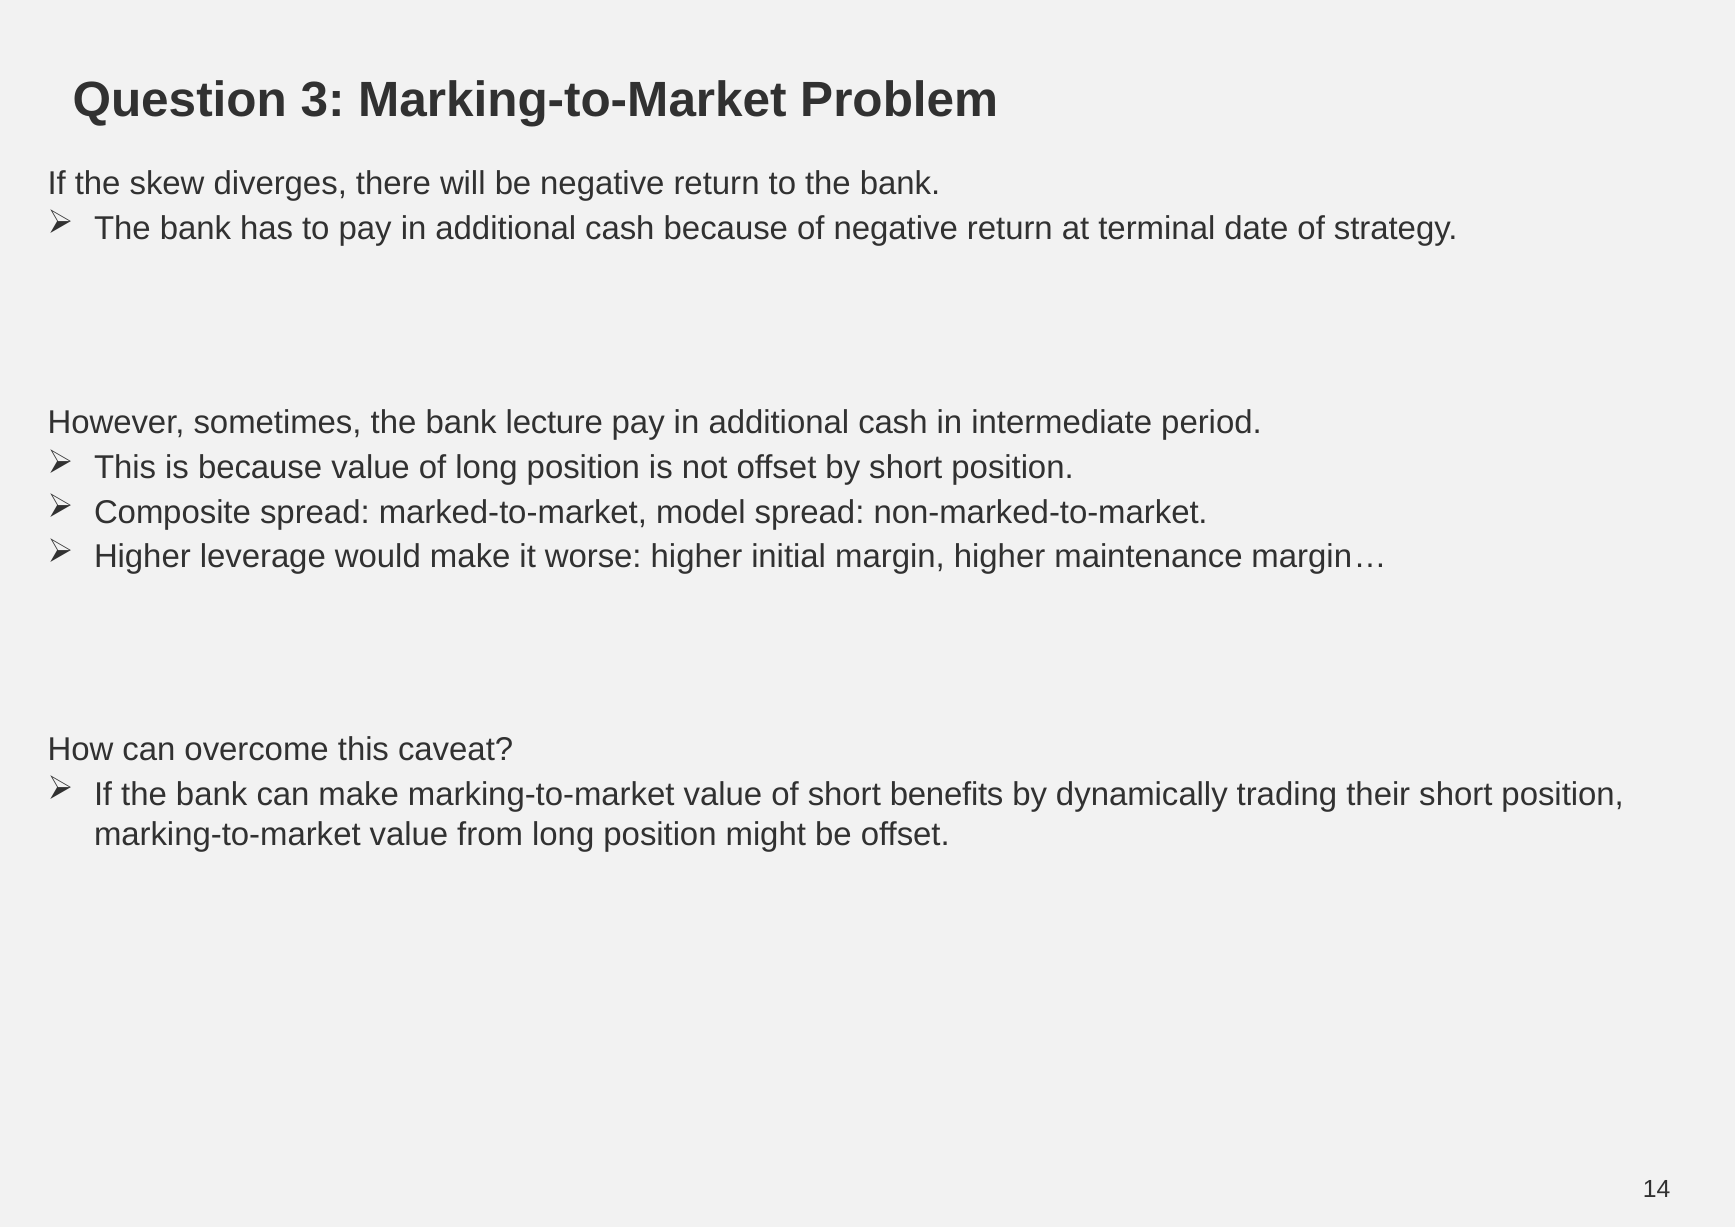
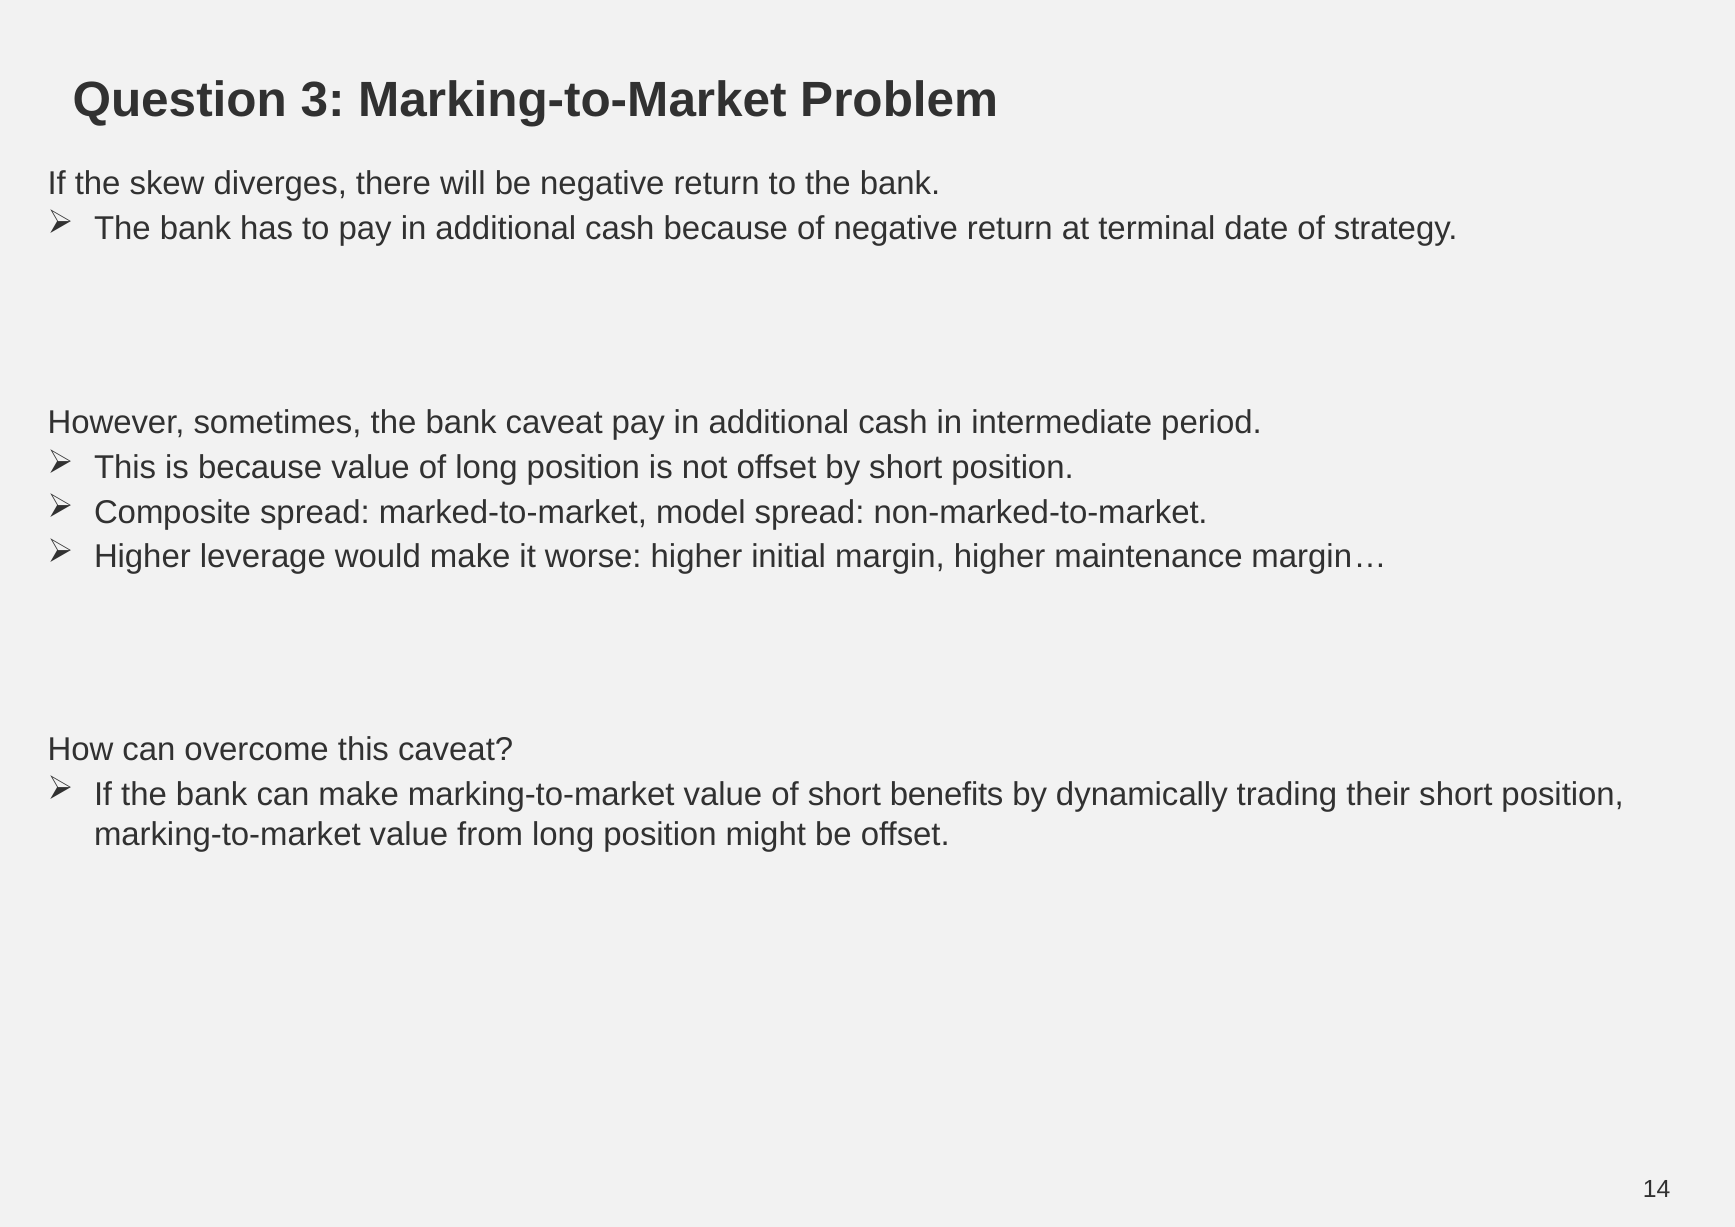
bank lecture: lecture -> caveat
